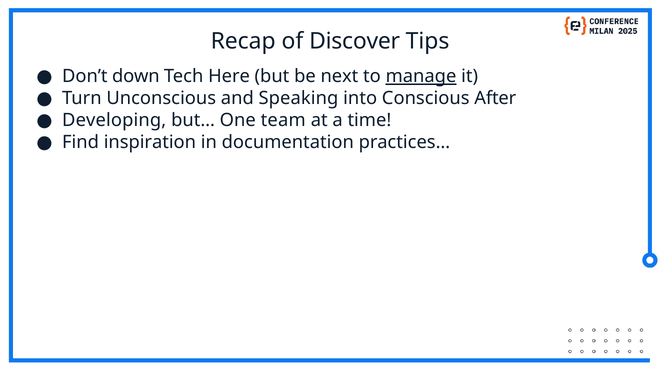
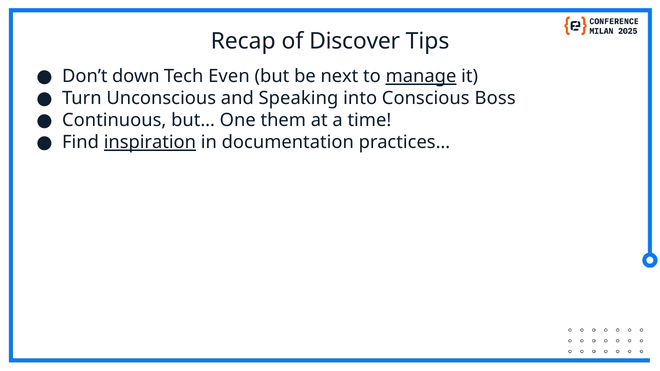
Here: Here -> Even
After: After -> Boss
Developing: Developing -> Continuous
team: team -> them
inspiration underline: none -> present
